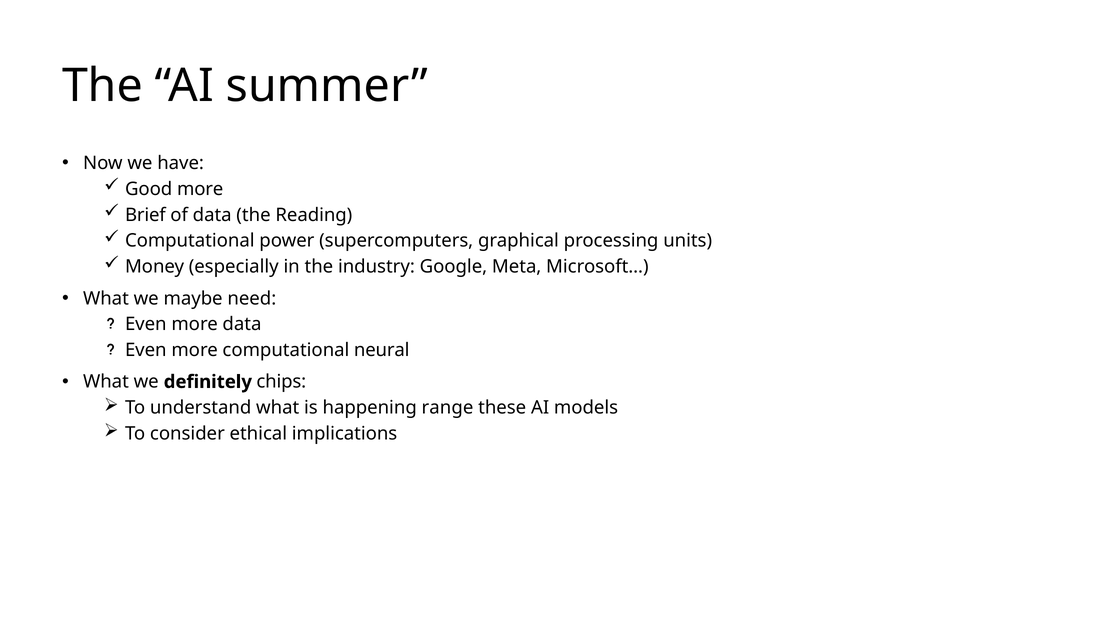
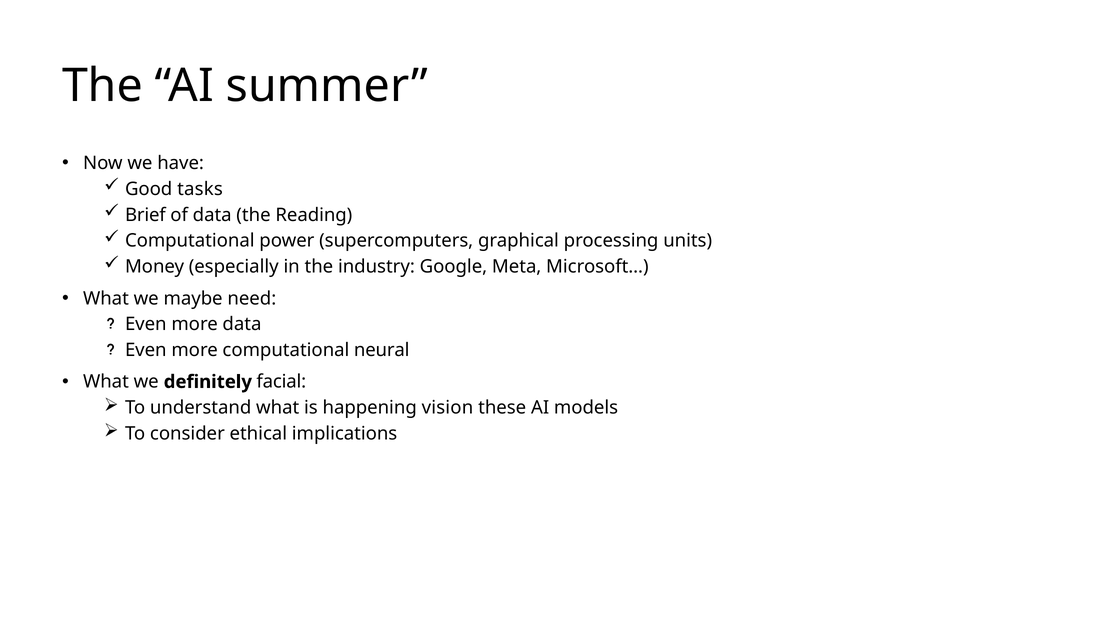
Good more: more -> tasks
chips: chips -> facial
range: range -> vision
